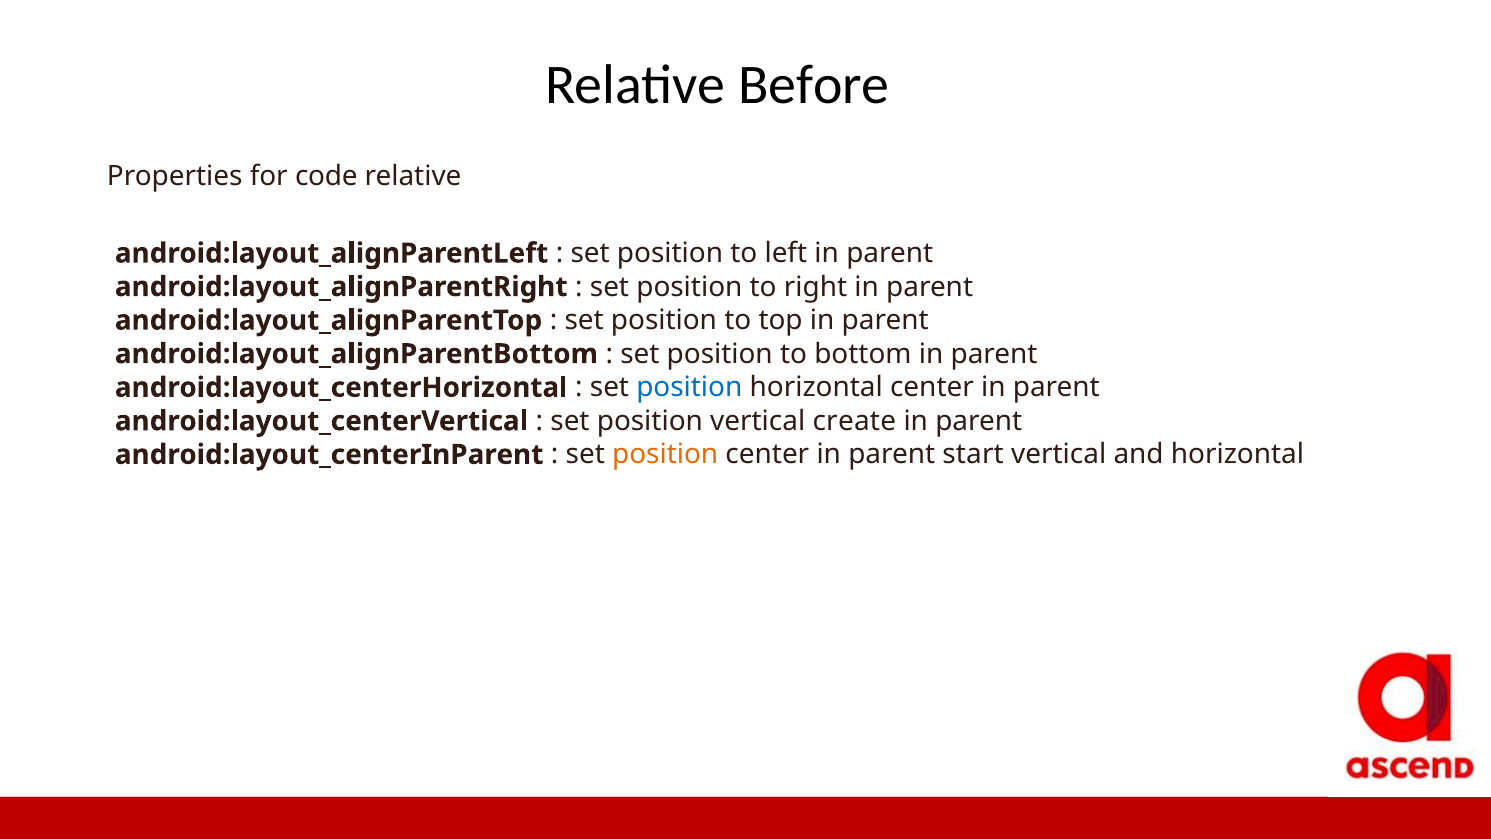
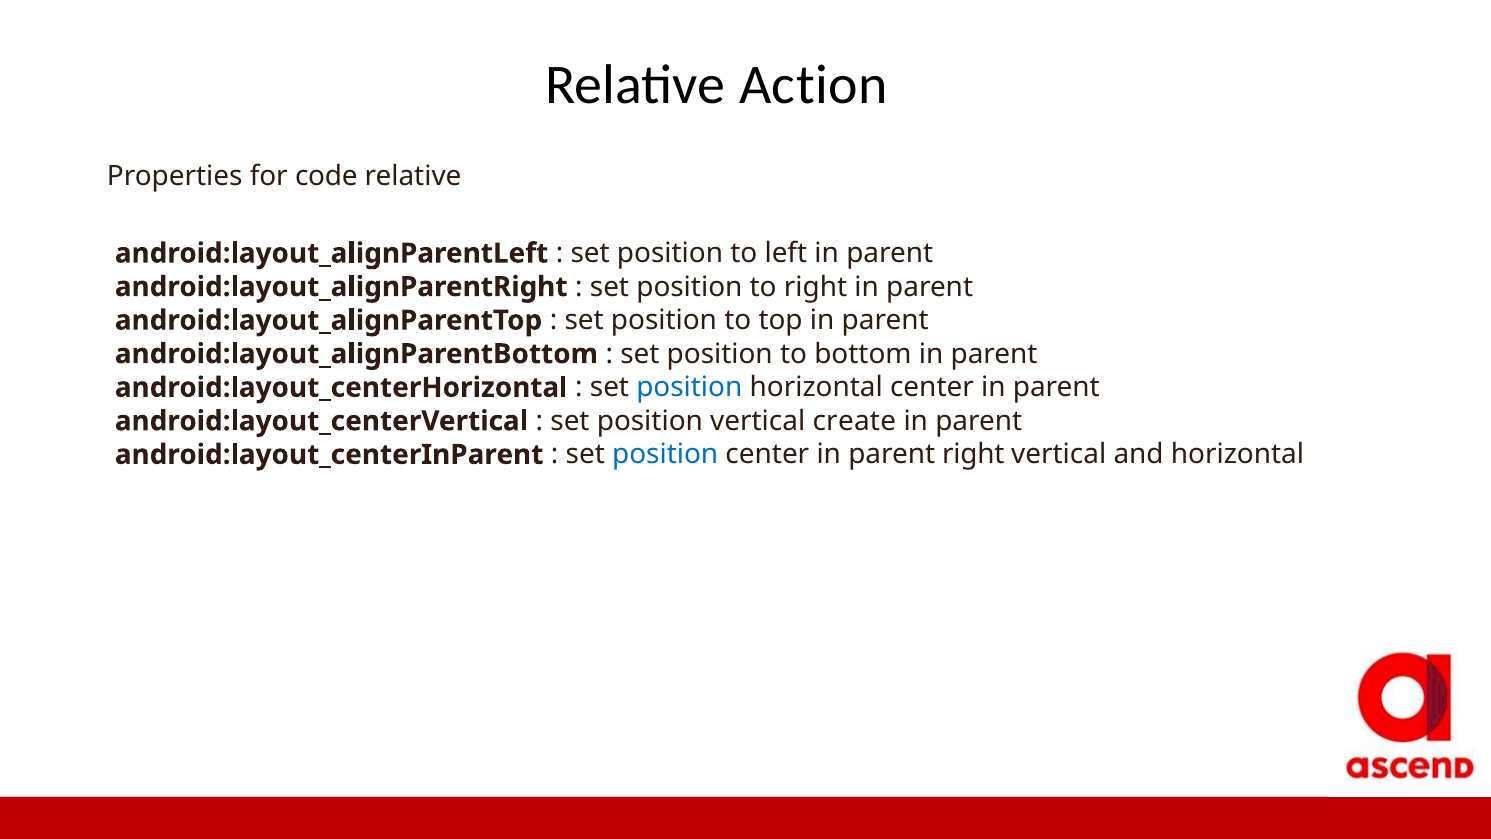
Before: Before -> Action
position at (665, 454) colour: orange -> blue
parent start: start -> right
